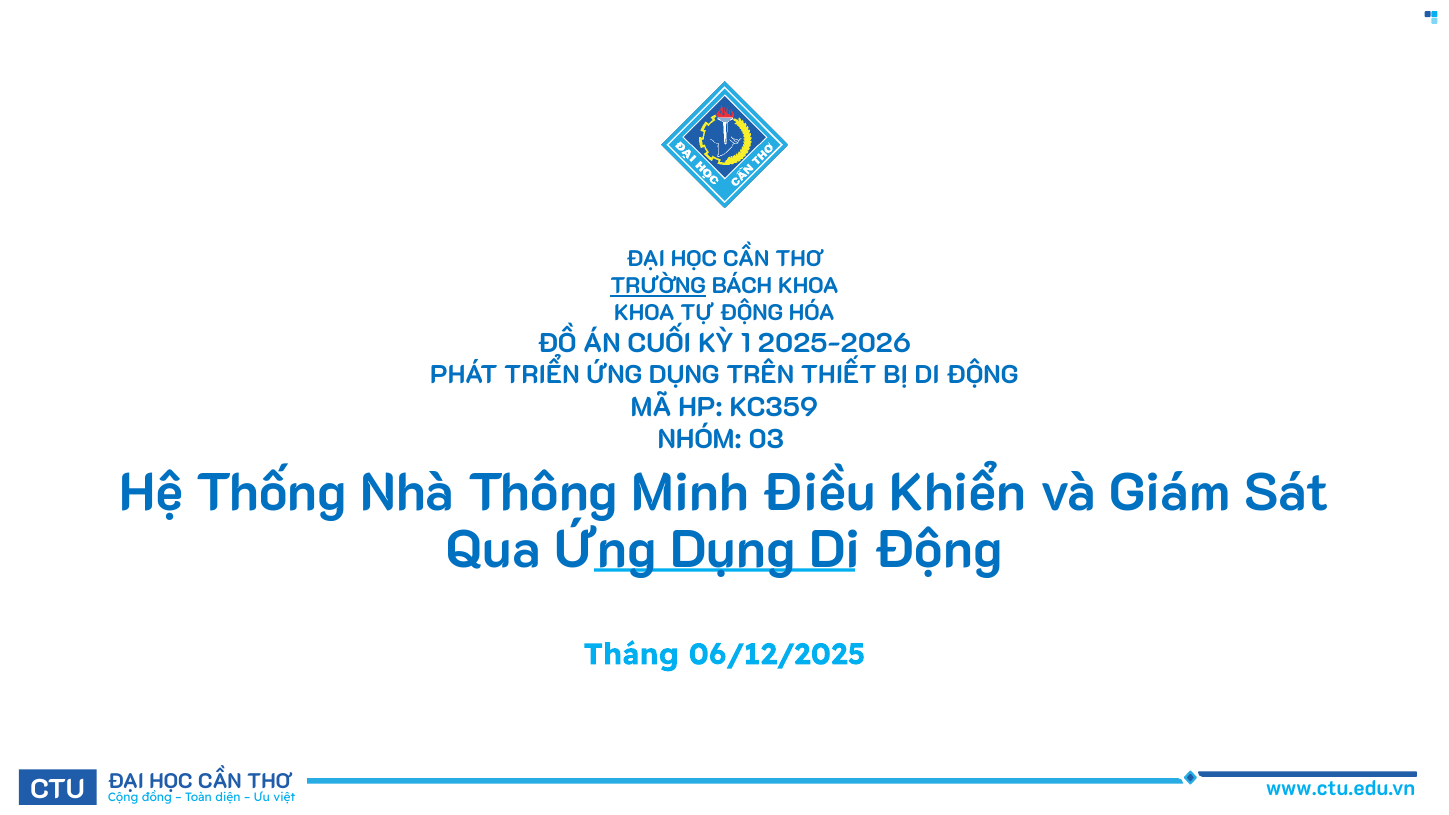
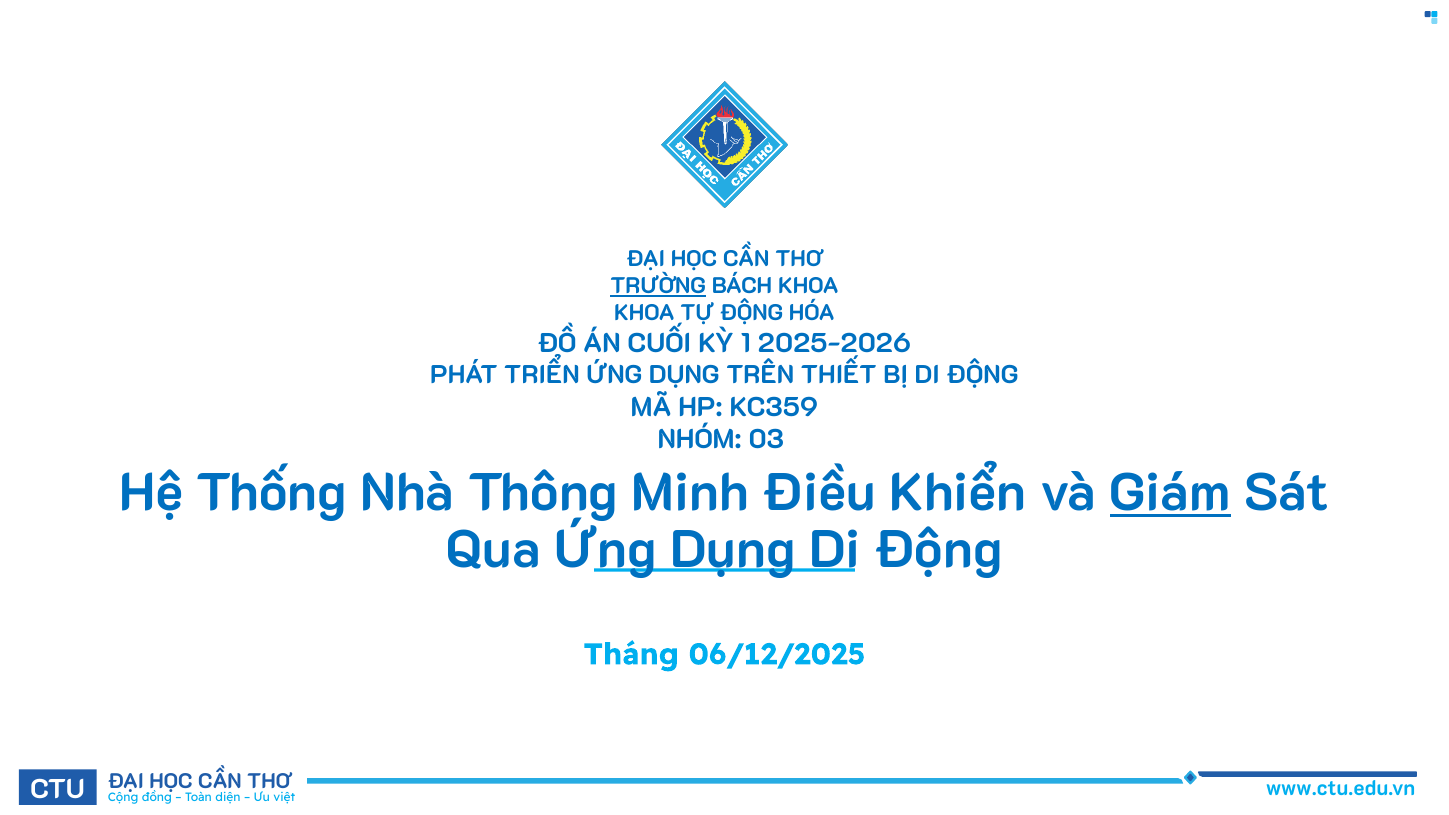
Giám underline: none -> present
